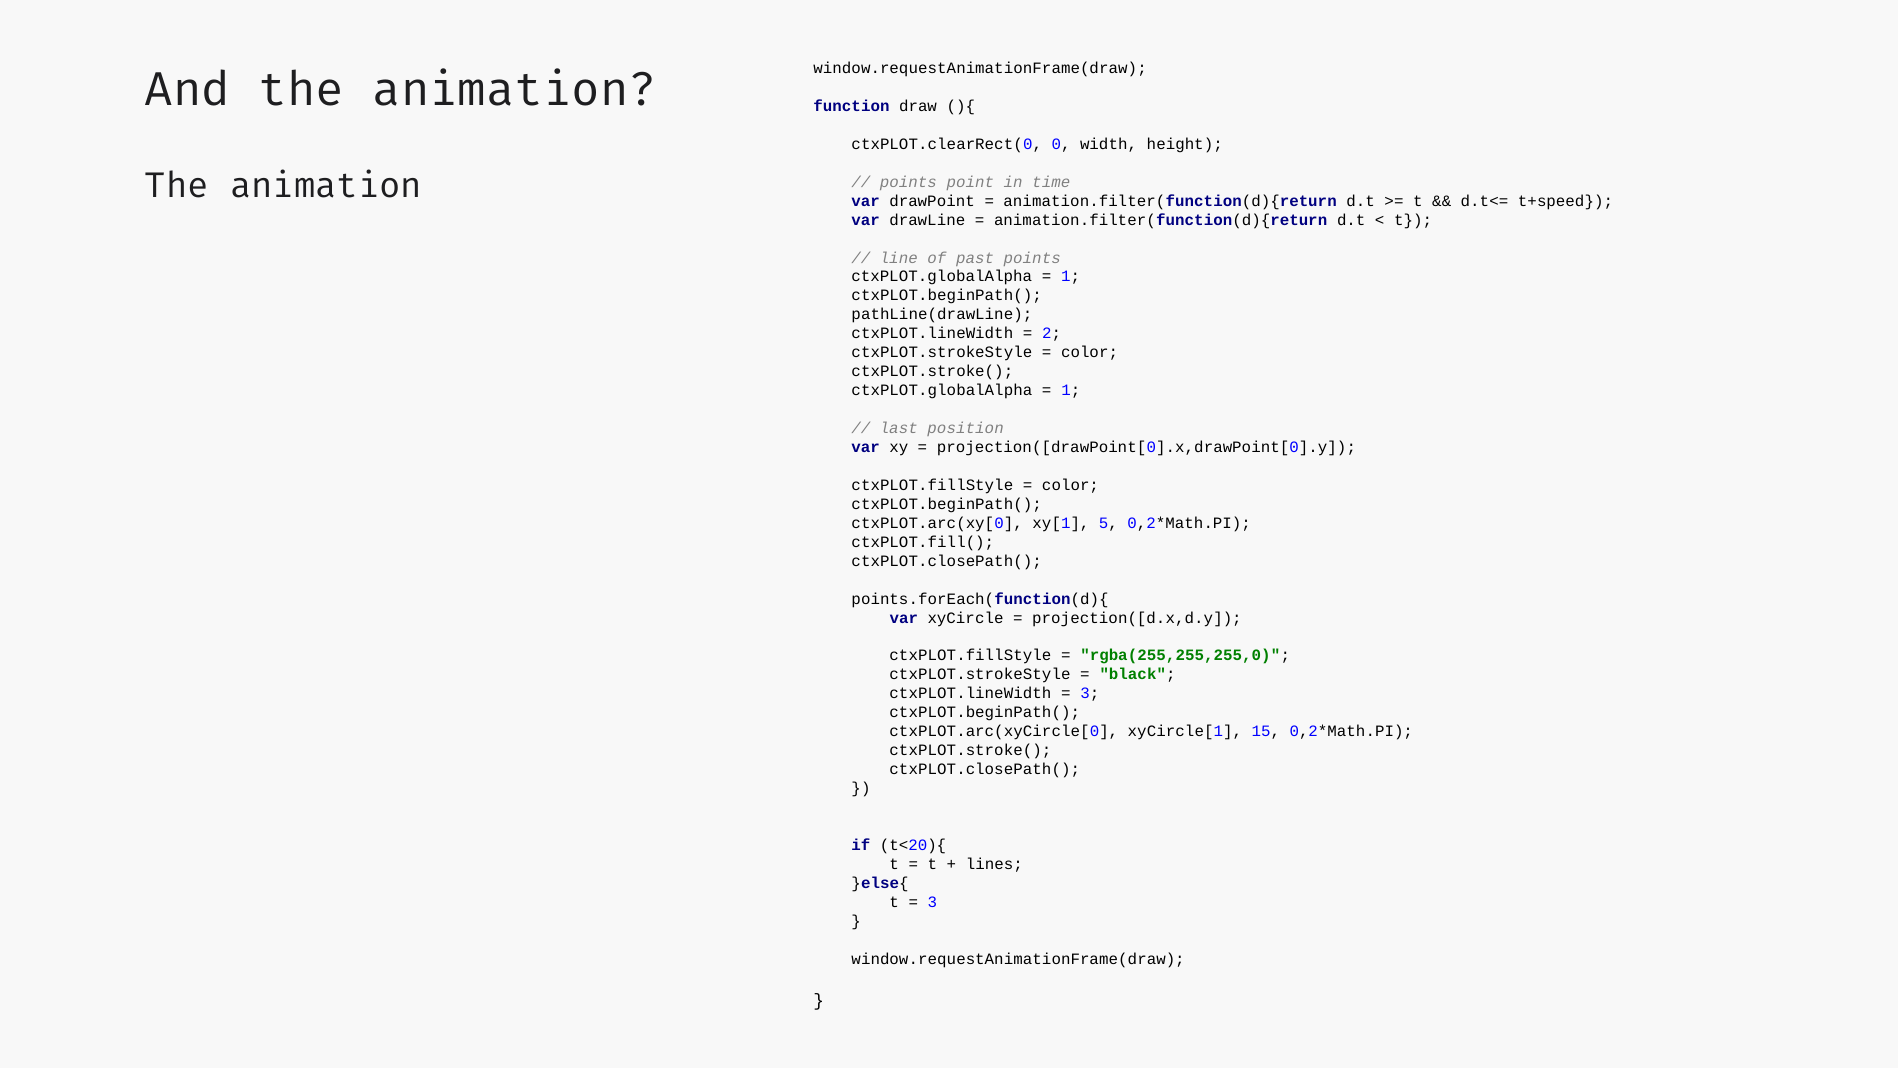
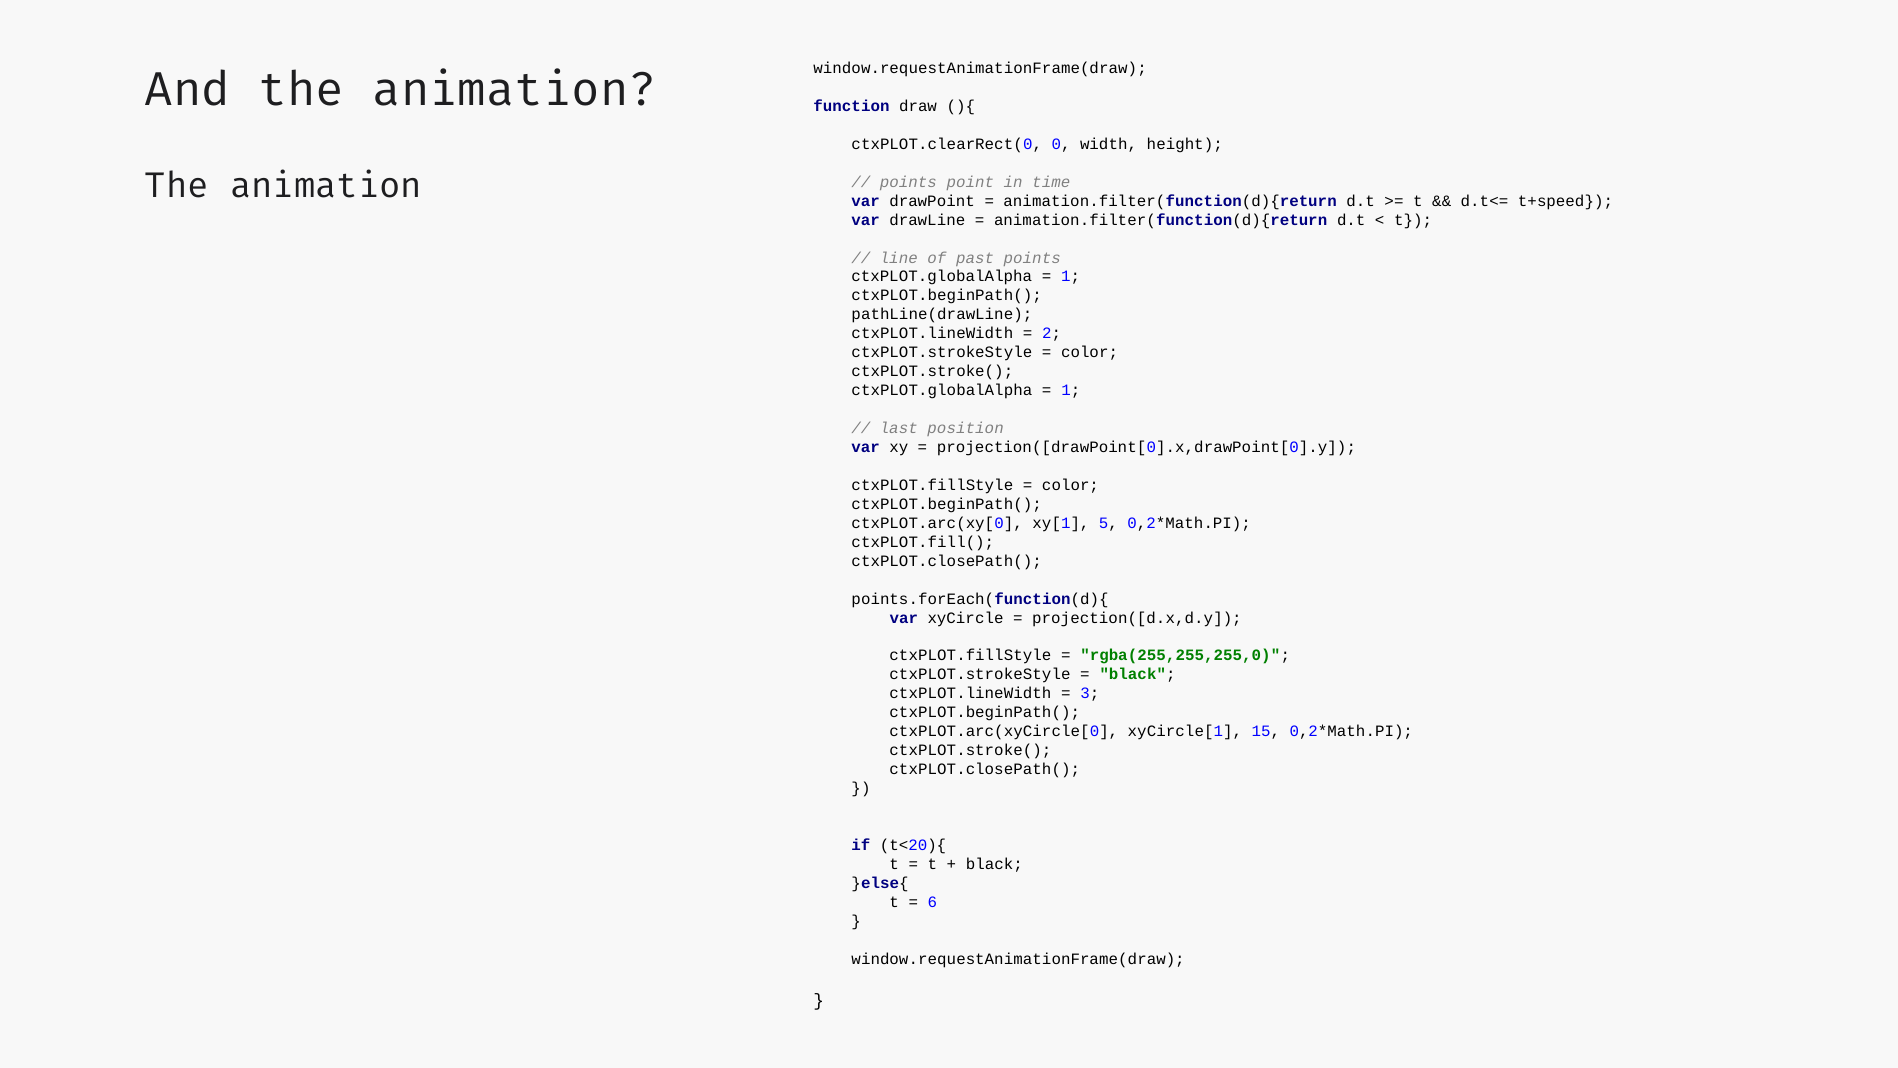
lines at (994, 864): lines -> black
3 at (932, 902): 3 -> 6
